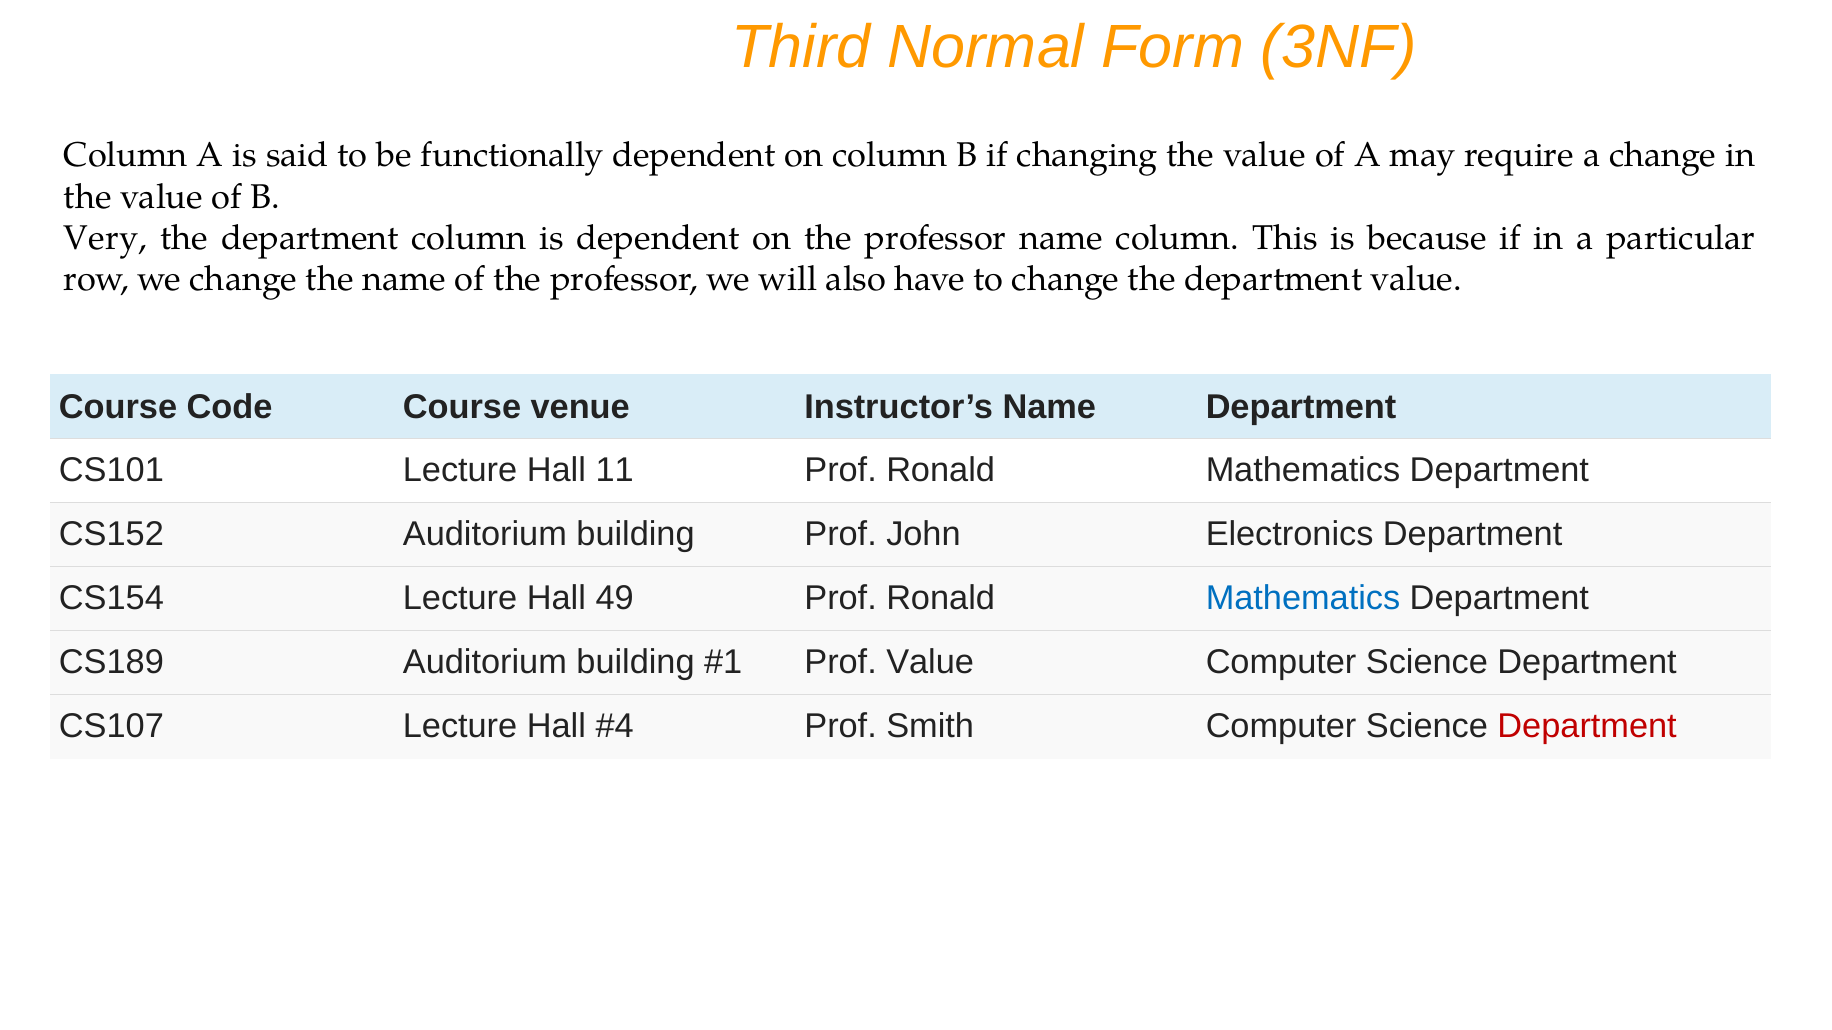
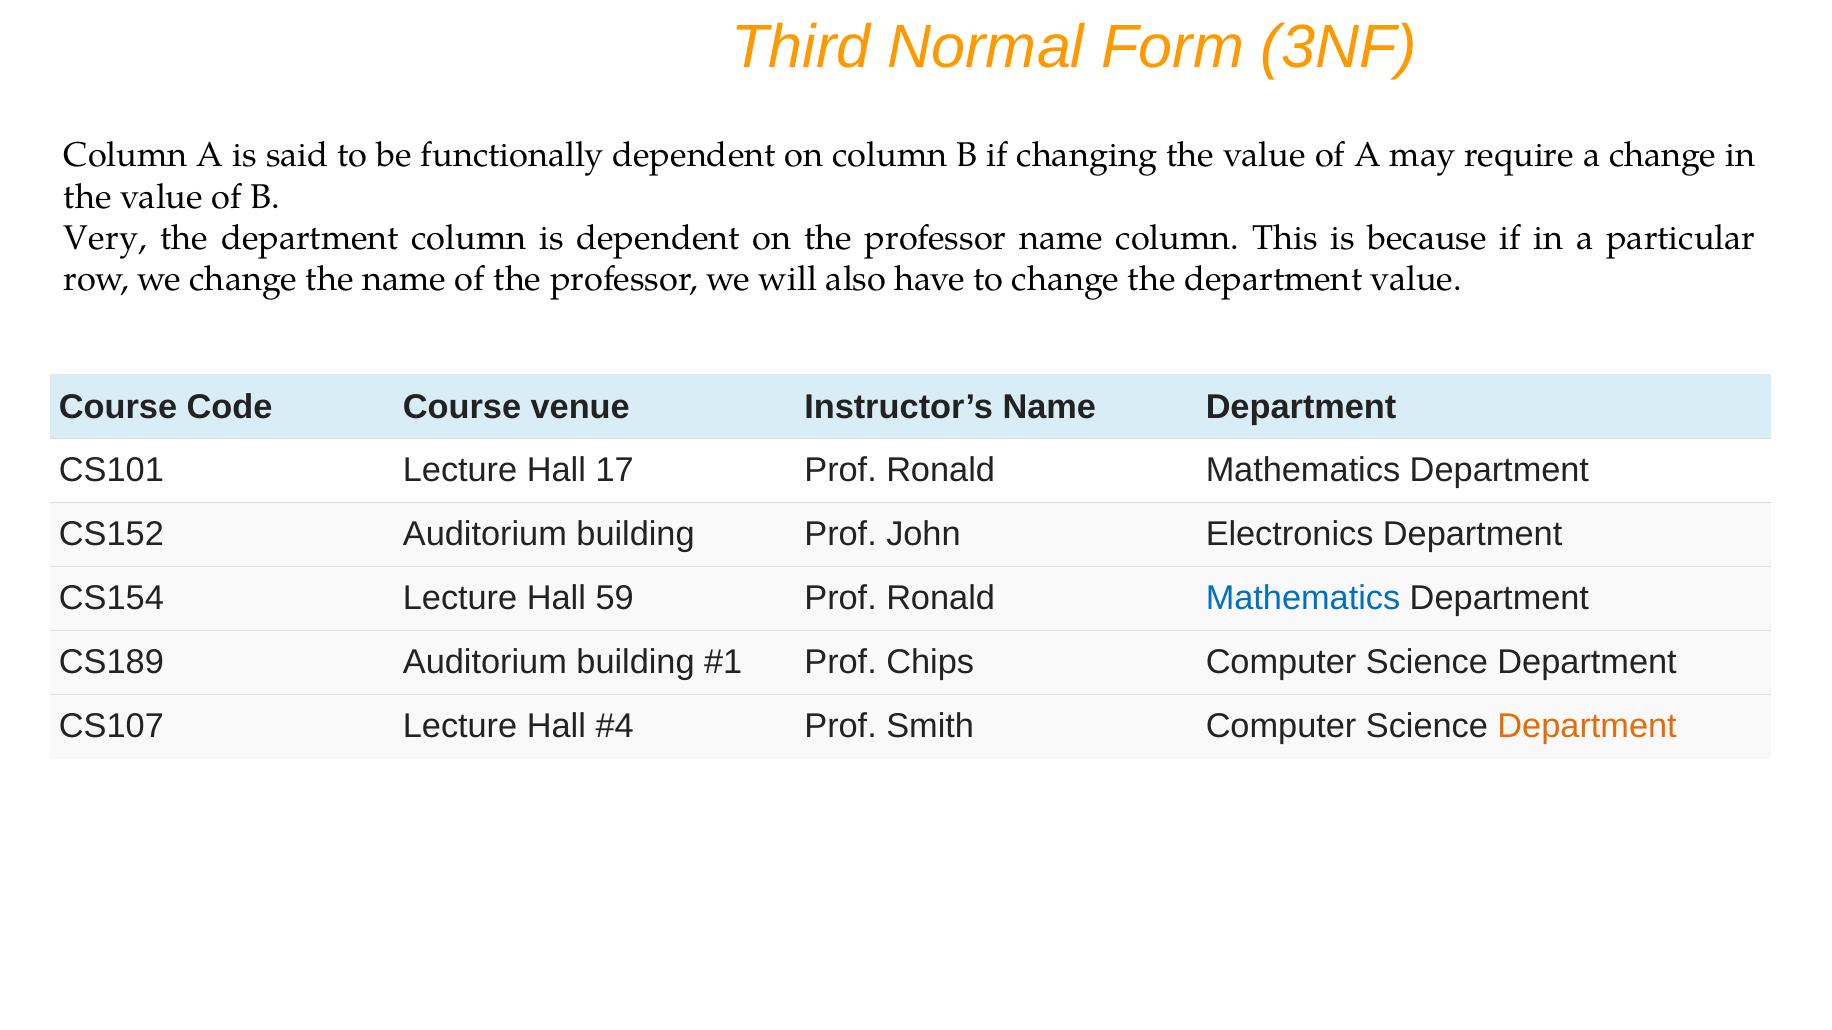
11: 11 -> 17
49: 49 -> 59
Prof Value: Value -> Chips
Department at (1587, 726) colour: red -> orange
